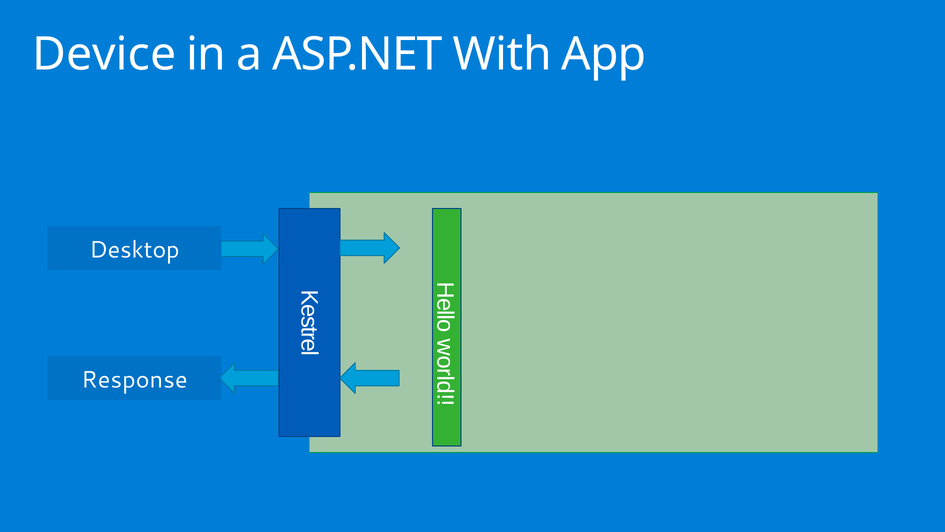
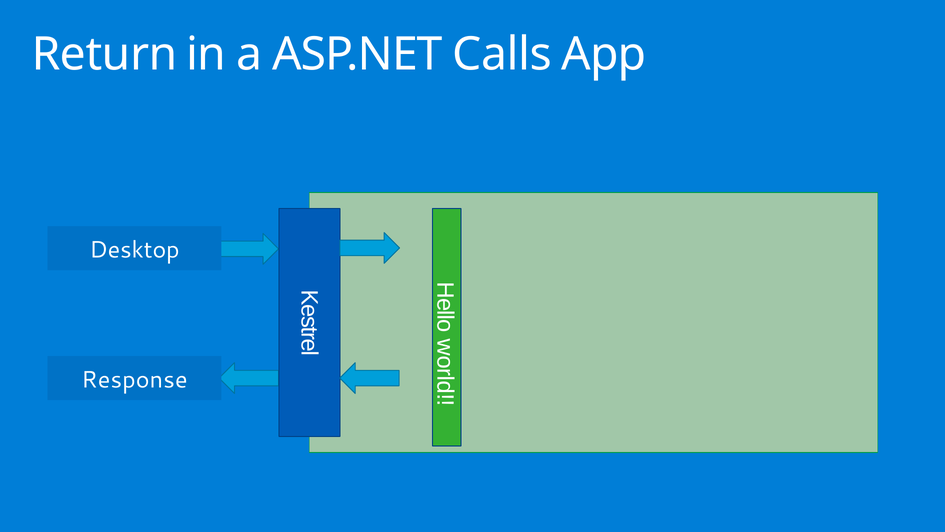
Device: Device -> Return
With: With -> Calls
